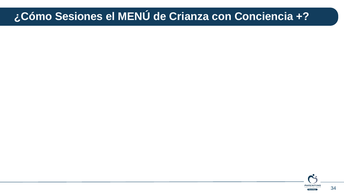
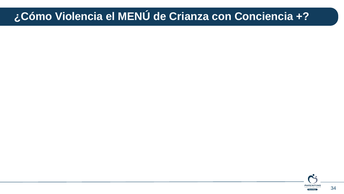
Sesiones: Sesiones -> Violencia
